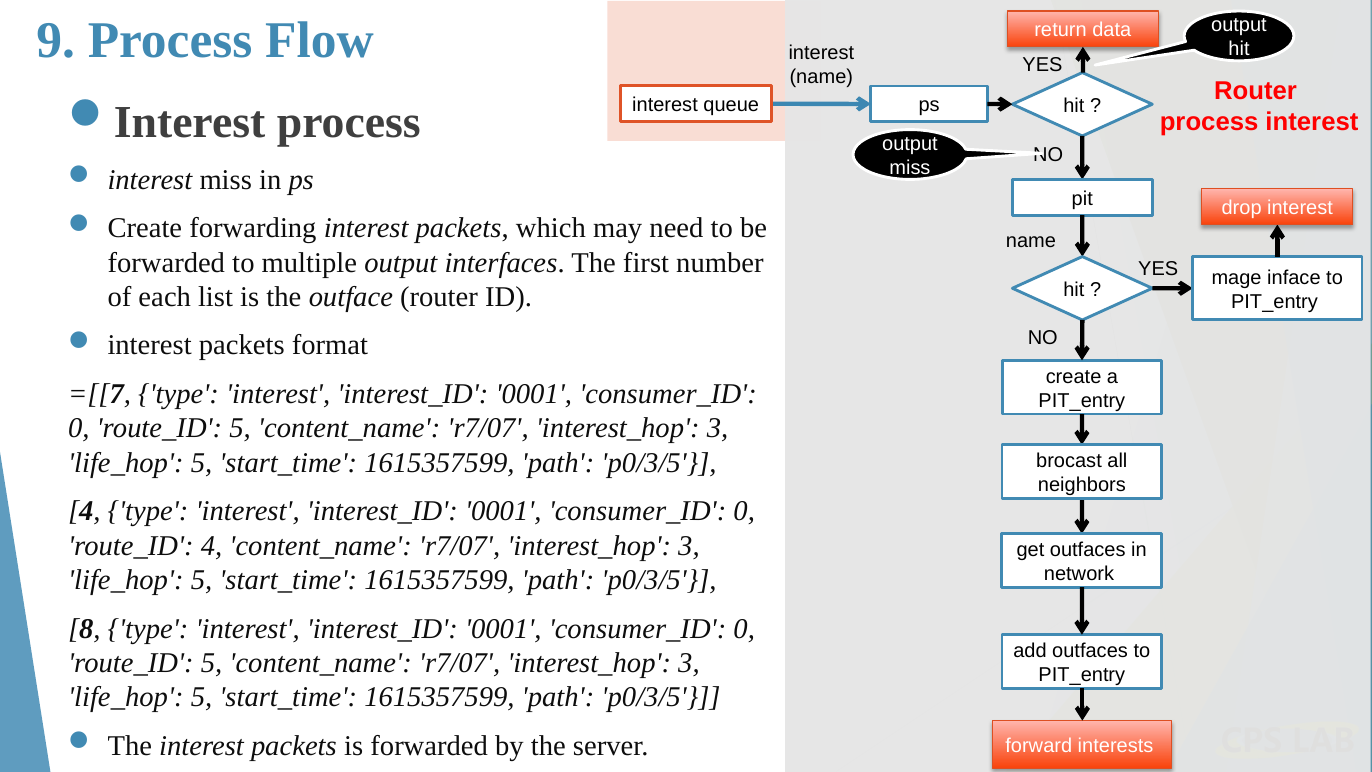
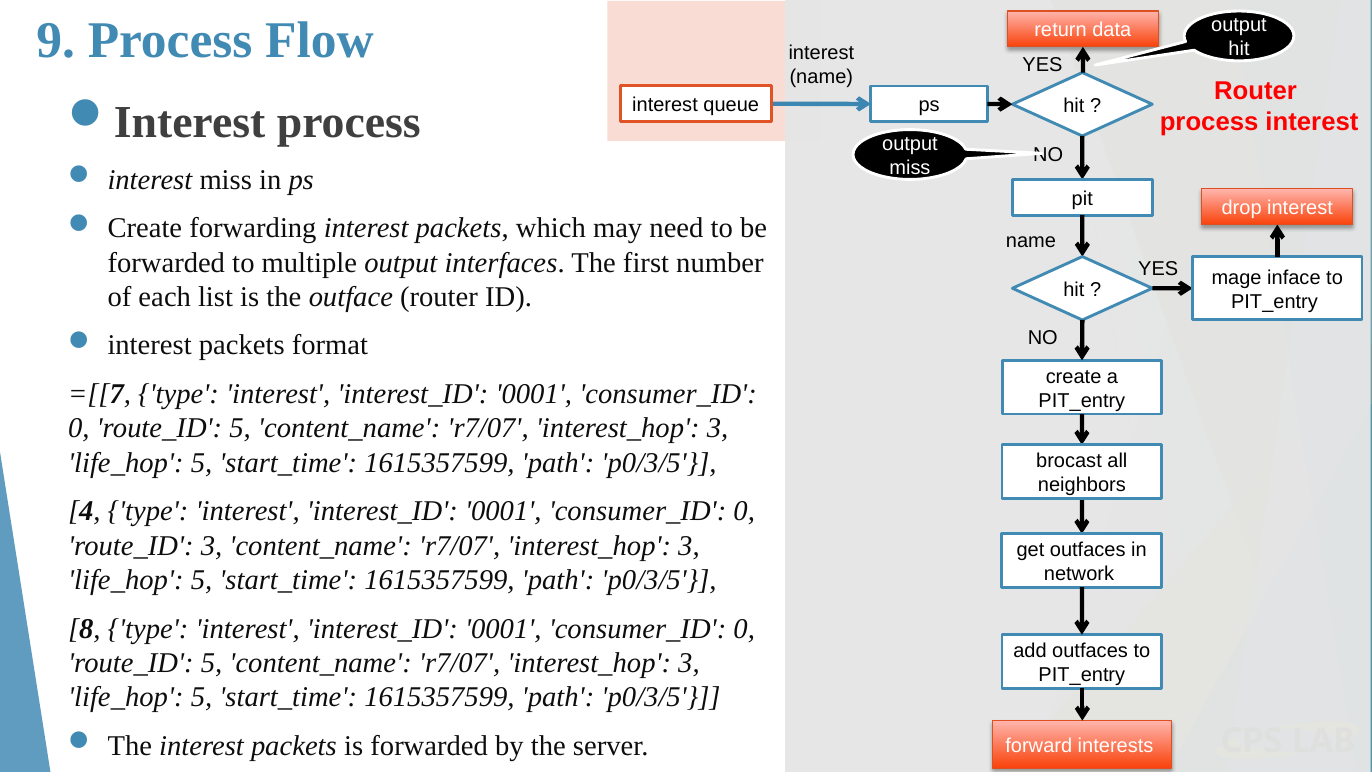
route_ID 4: 4 -> 3
